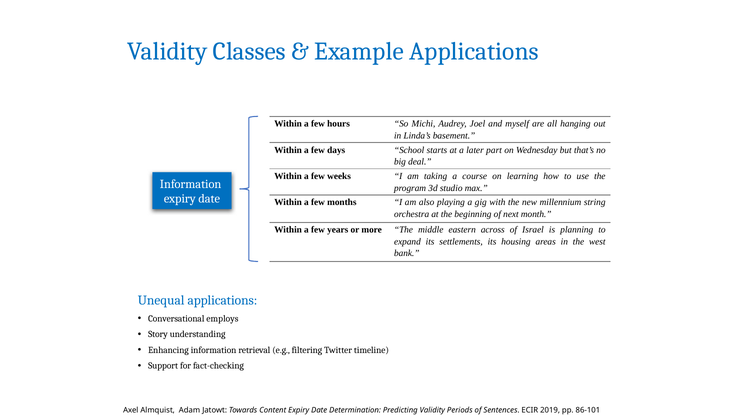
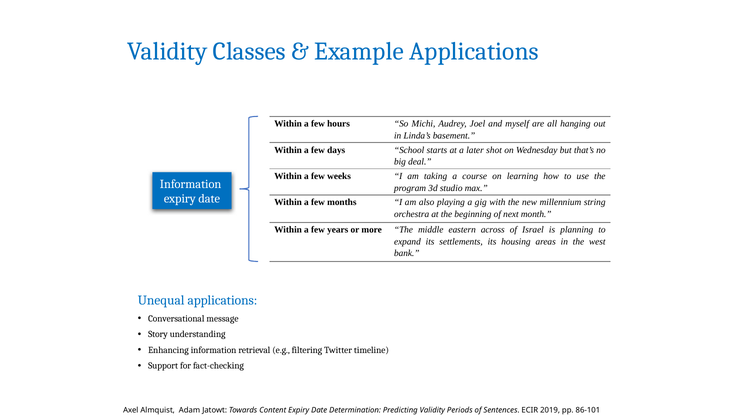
part: part -> shot
employs: employs -> message
